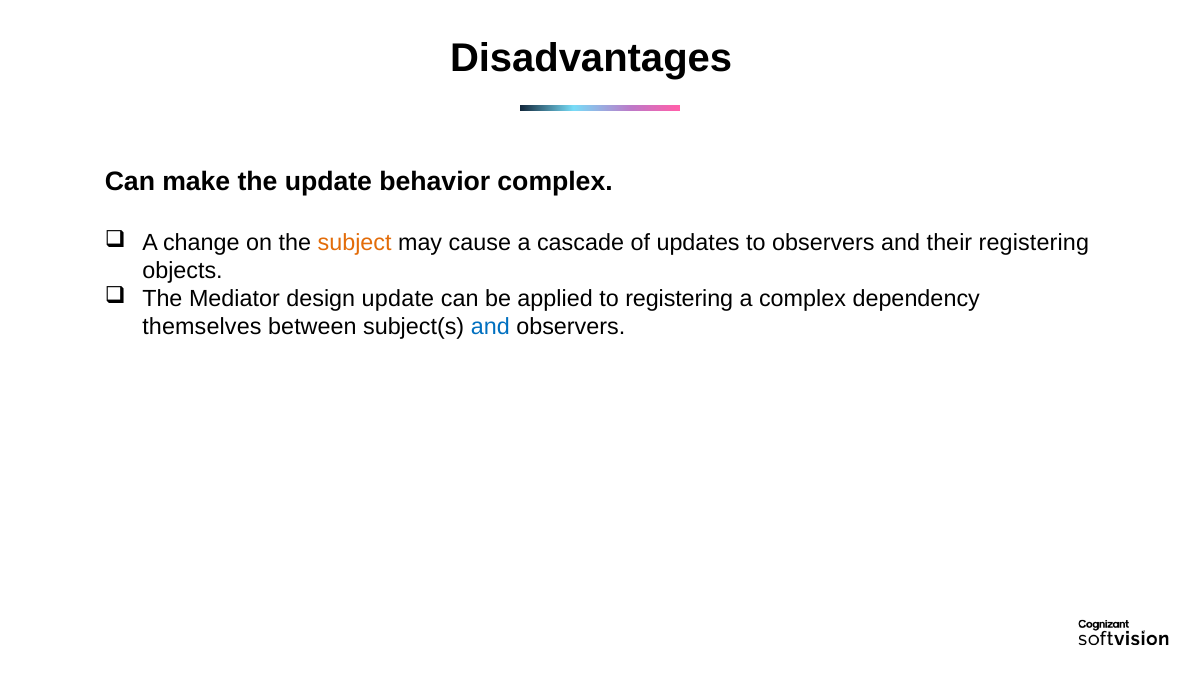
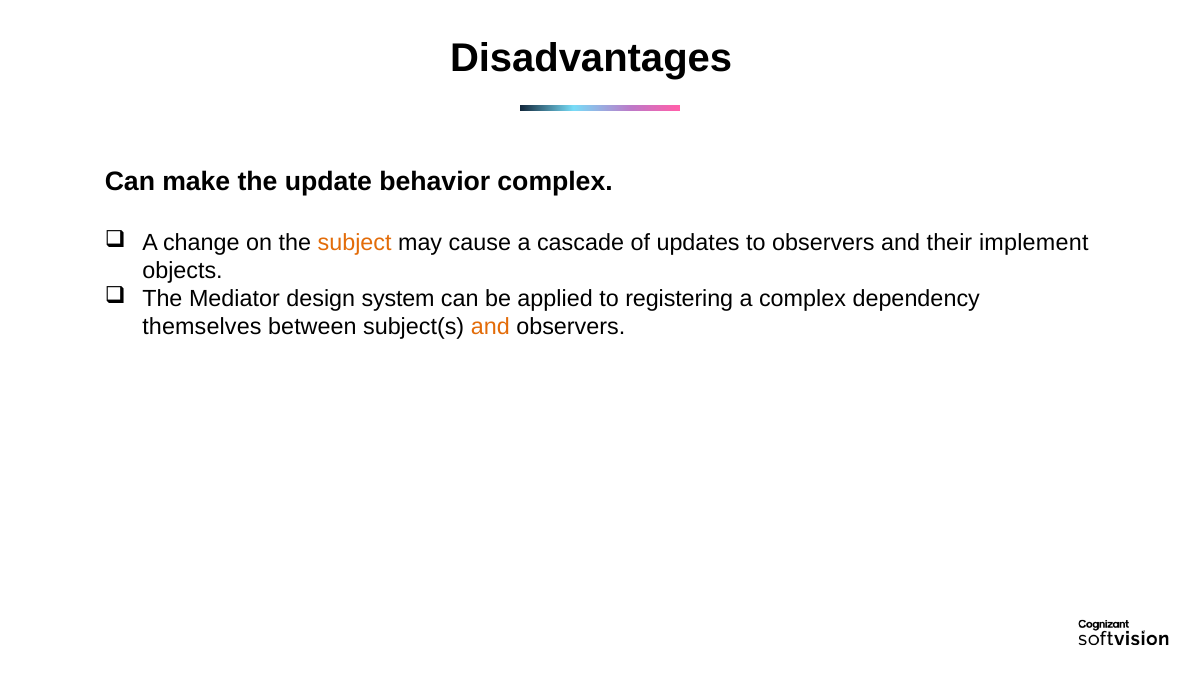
their registering: registering -> implement
design update: update -> system
and at (490, 327) colour: blue -> orange
